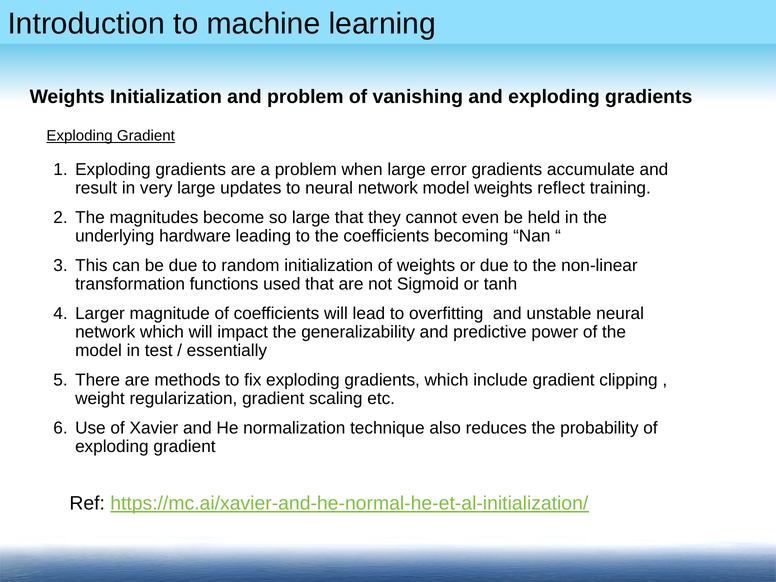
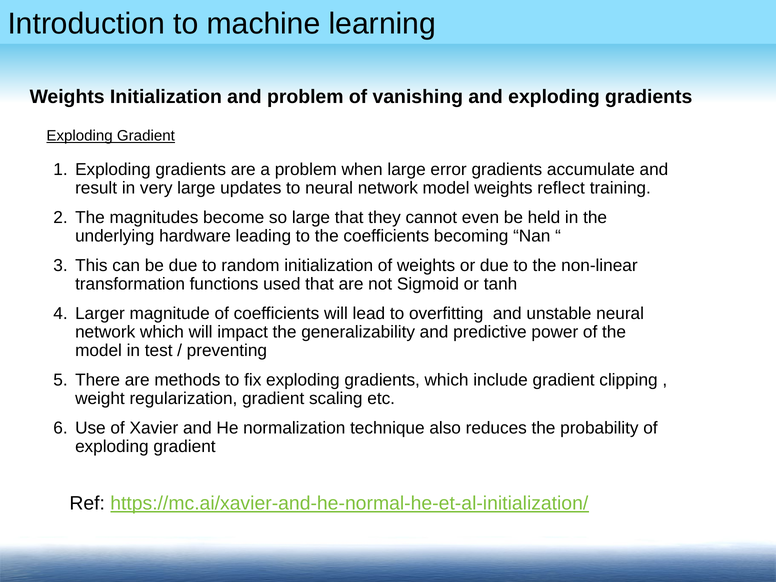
essentially: essentially -> preventing
